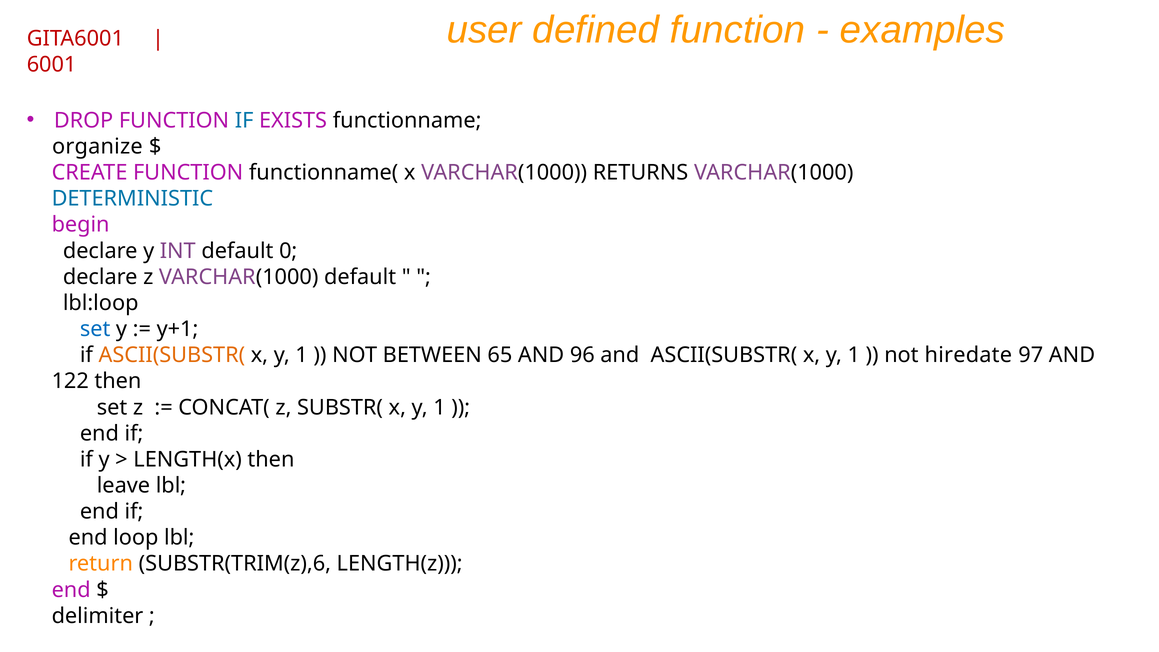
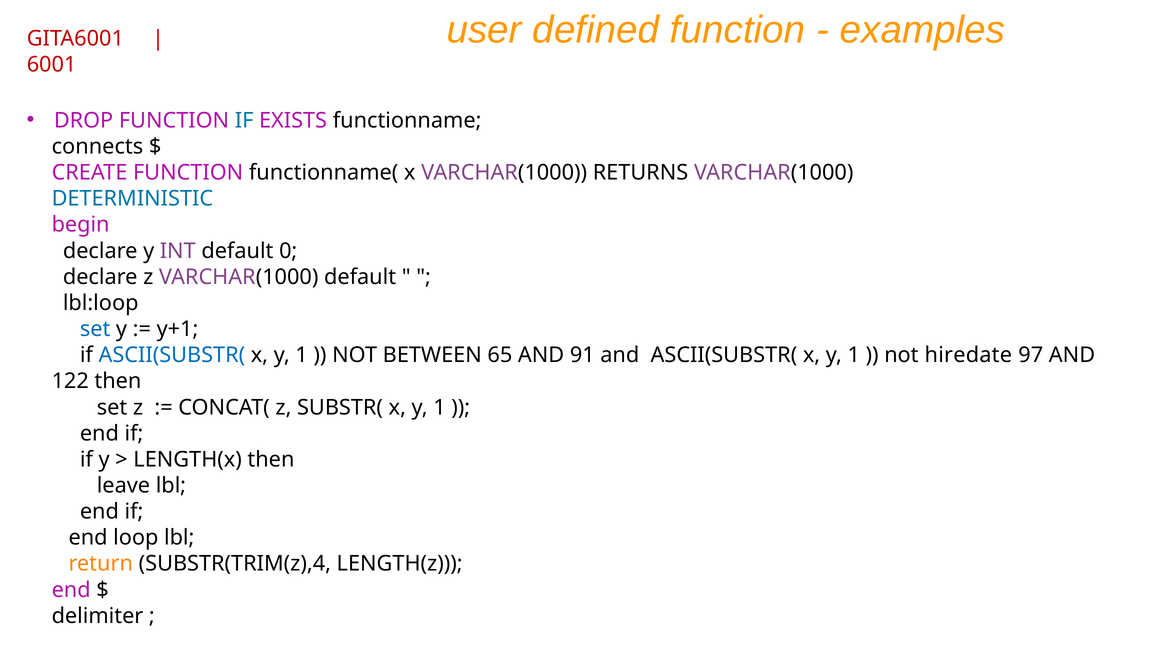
organize: organize -> connects
ASCII(SUBSTR( at (172, 355) colour: orange -> blue
96: 96 -> 91
SUBSTR(TRIM(z),6: SUBSTR(TRIM(z),6 -> SUBSTR(TRIM(z),4
